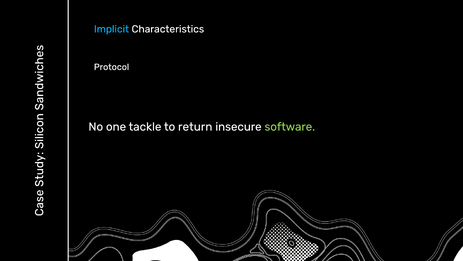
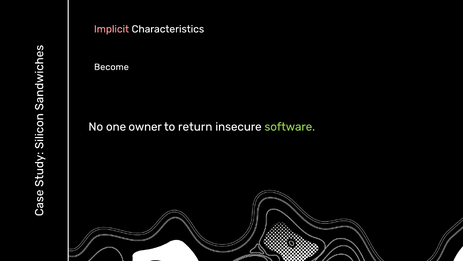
Implicit colour: light blue -> pink
Protocol: Protocol -> Become
tackle: tackle -> owner
